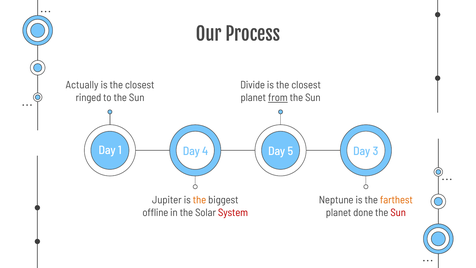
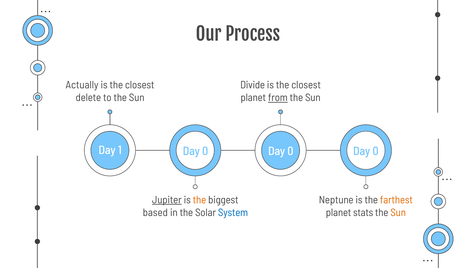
ringed: ringed -> delete
1 Day 4: 4 -> 0
5 at (290, 151): 5 -> 0
3 at (376, 151): 3 -> 0
Jupiter underline: none -> present
offline: offline -> based
System colour: red -> blue
done: done -> stats
Sun at (398, 212) colour: red -> orange
